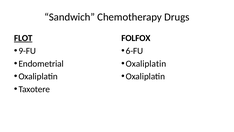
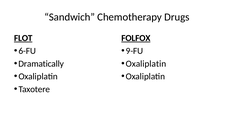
FOLFOX underline: none -> present
9-FU: 9-FU -> 6-FU
6-FU: 6-FU -> 9-FU
Endometrial: Endometrial -> Dramatically
